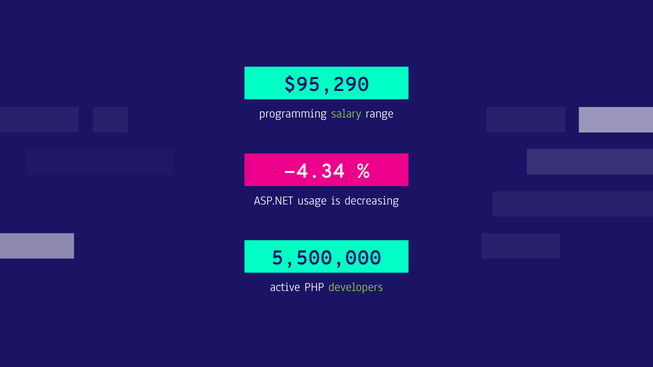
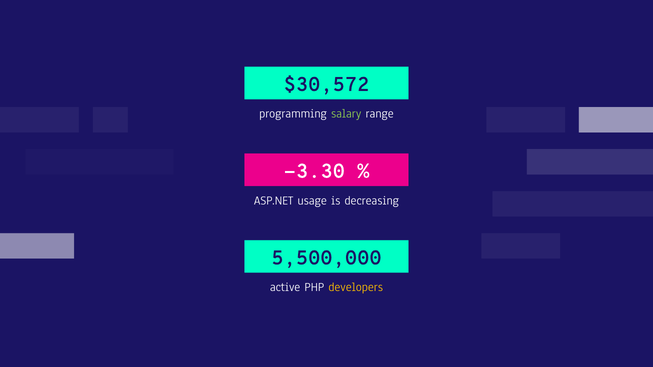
$95,290: $95,290 -> $30,572
-4.34: -4.34 -> -3.30
developers colour: light green -> yellow
